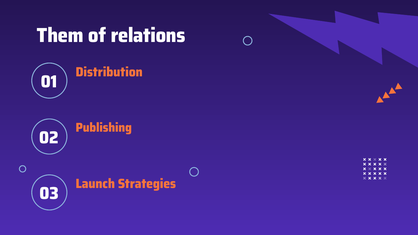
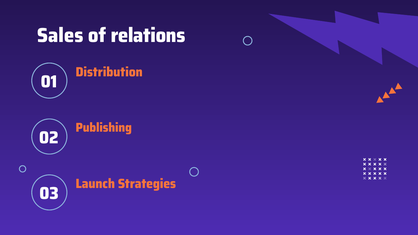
Them: Them -> Sales
